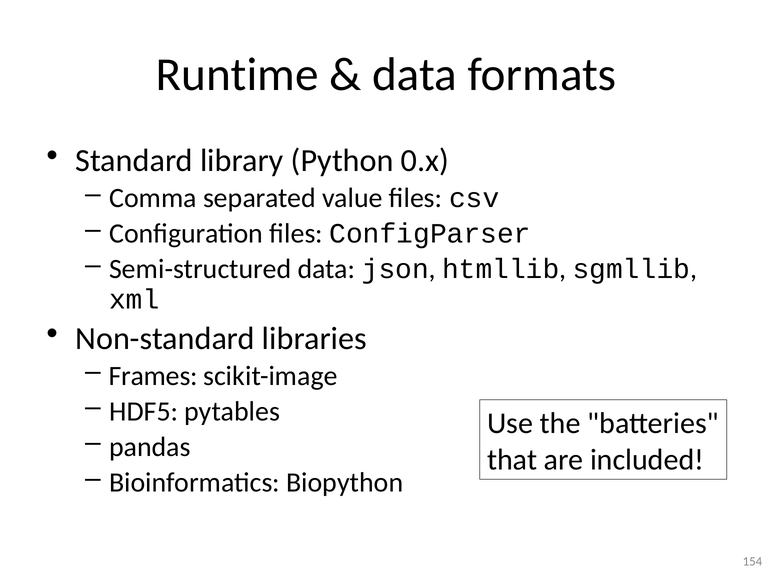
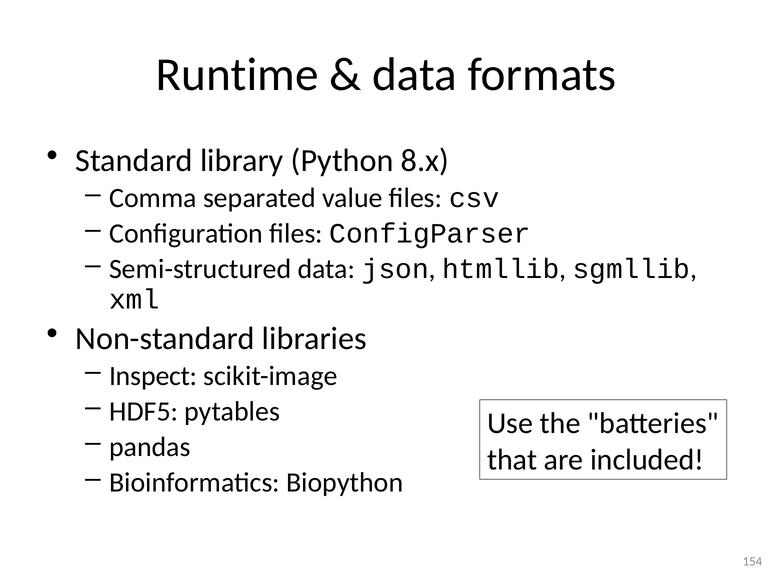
0.x: 0.x -> 8.x
Frames: Frames -> Inspect
